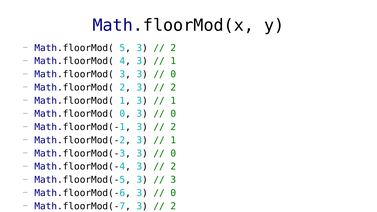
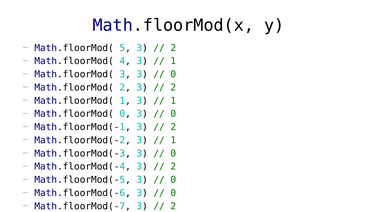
3 at (173, 180): 3 -> 0
